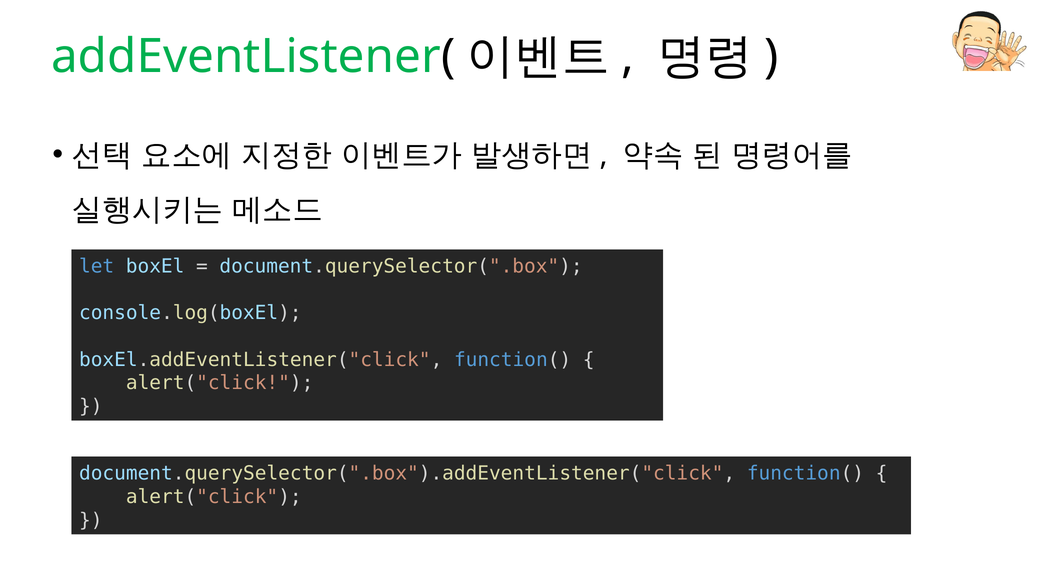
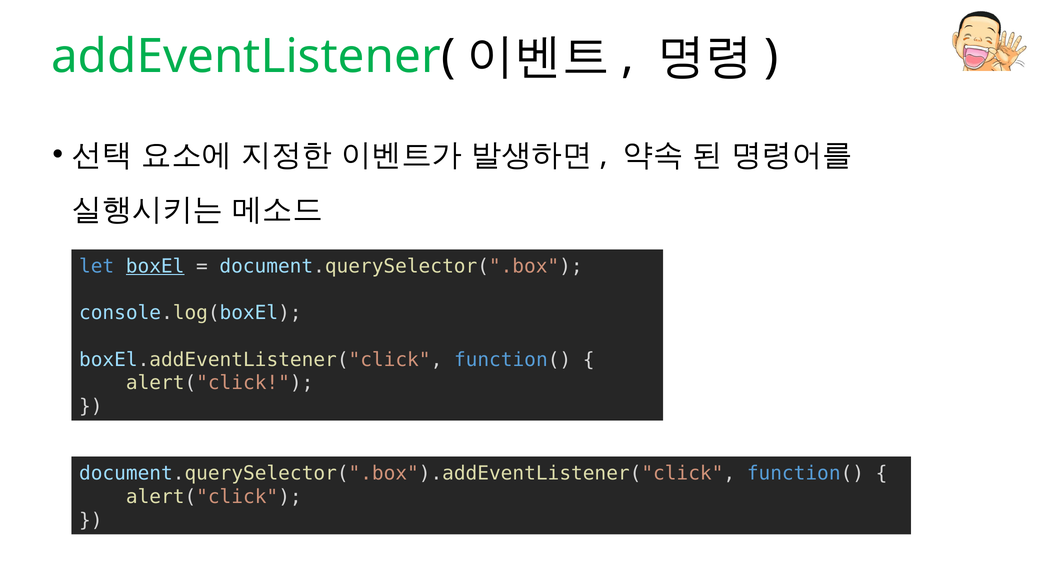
boxEl underline: none -> present
